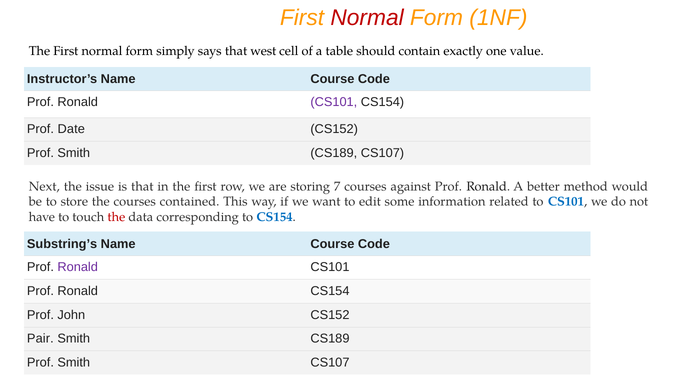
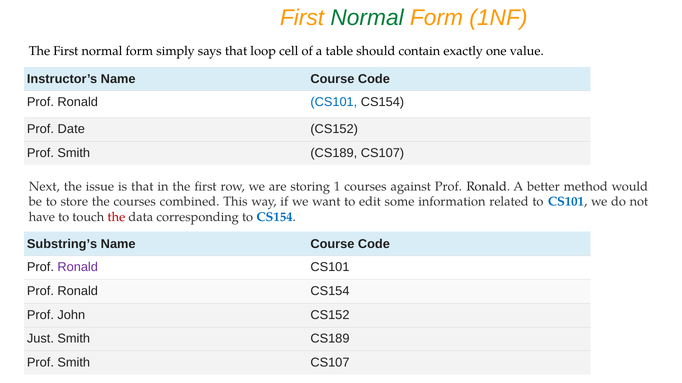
Normal at (367, 18) colour: red -> green
west: west -> loop
CS101 at (334, 102) colour: purple -> blue
7: 7 -> 1
contained: contained -> combined
Pair: Pair -> Just
